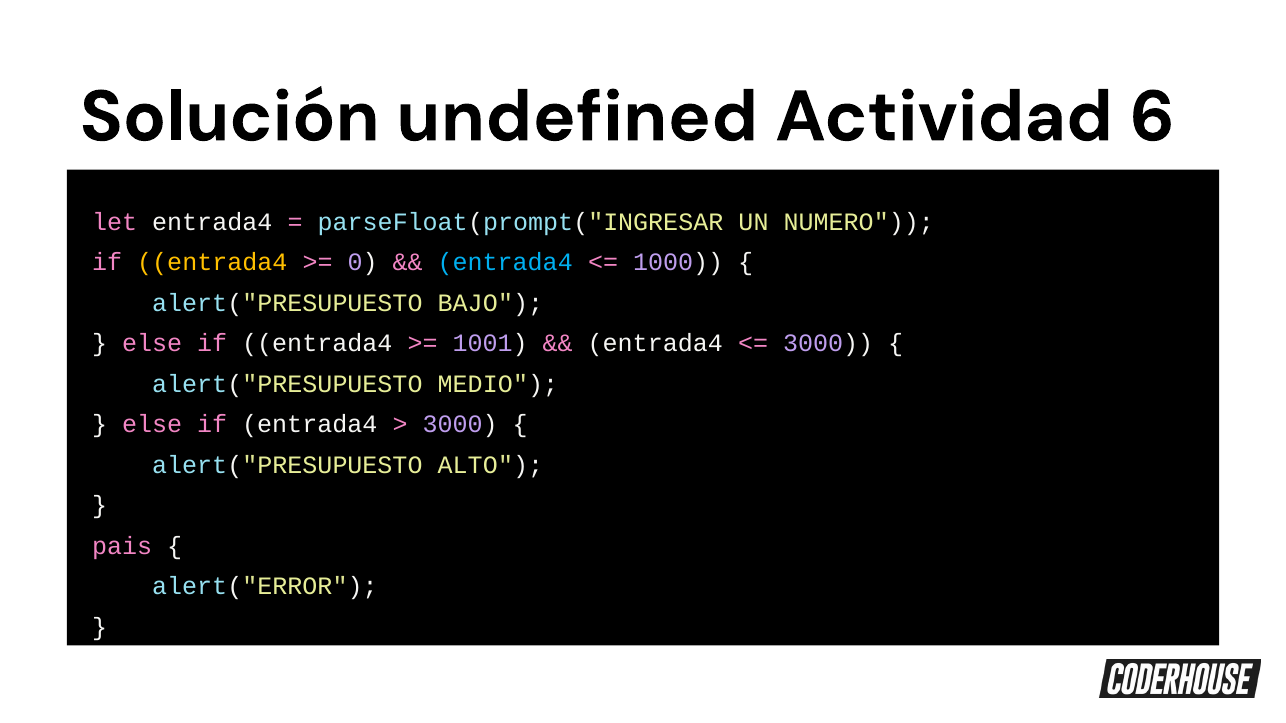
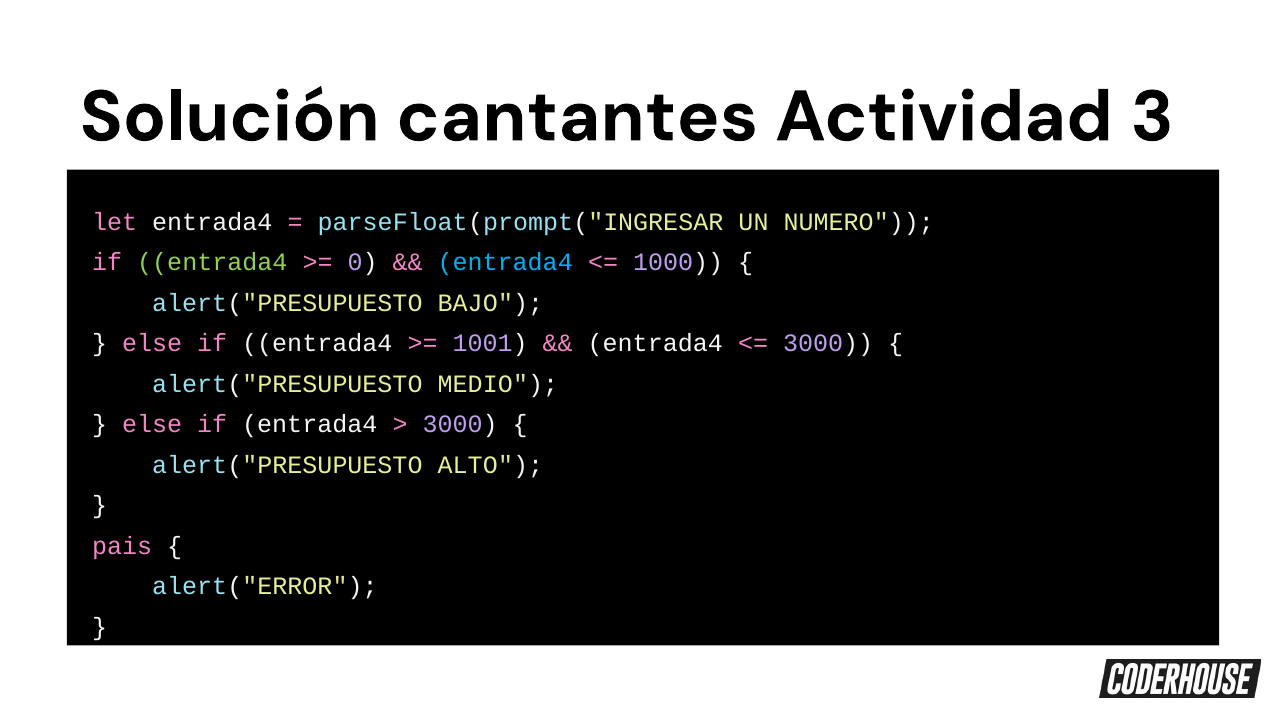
undefined: undefined -> cantantes
6: 6 -> 3
entrada4 at (212, 263) colour: yellow -> light green
